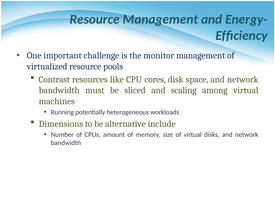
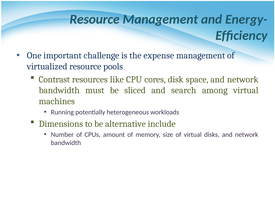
monitor: monitor -> expense
scaling: scaling -> search
